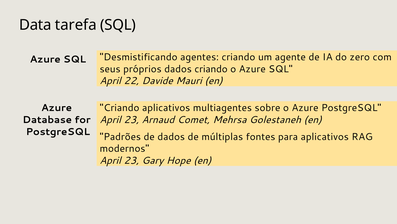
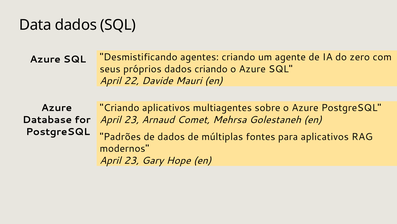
Data tarefa: tarefa -> dados
